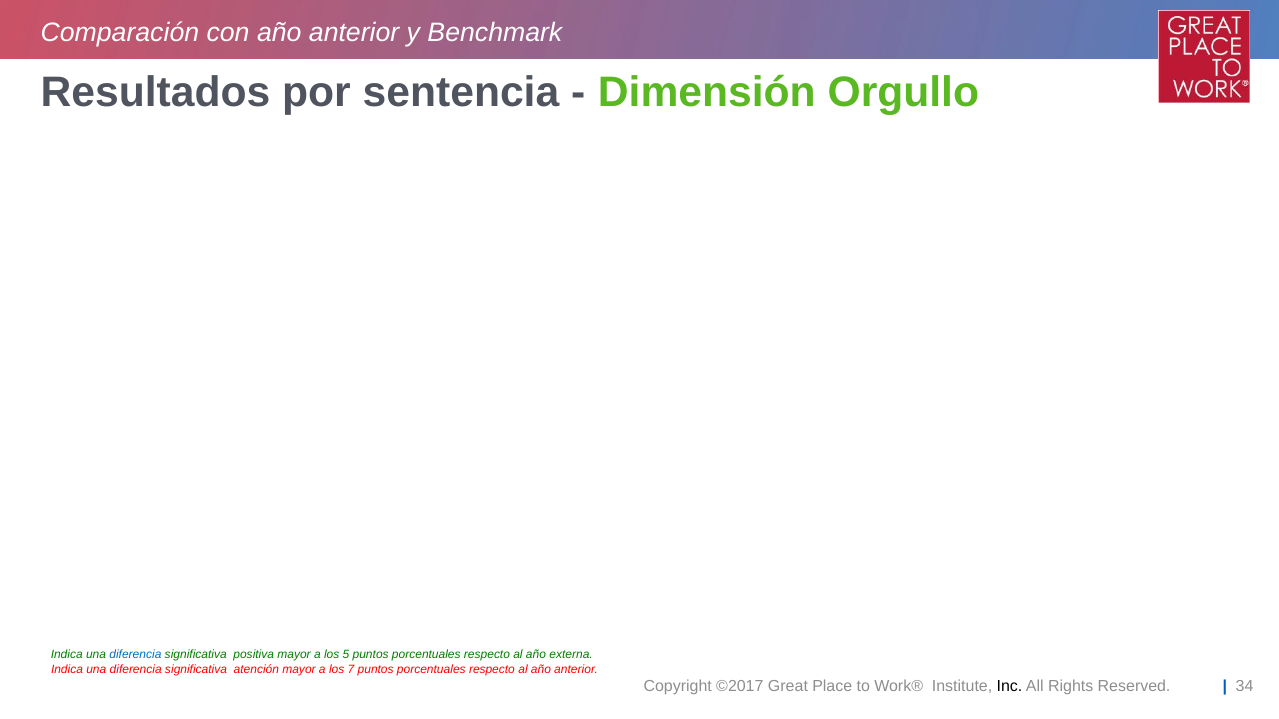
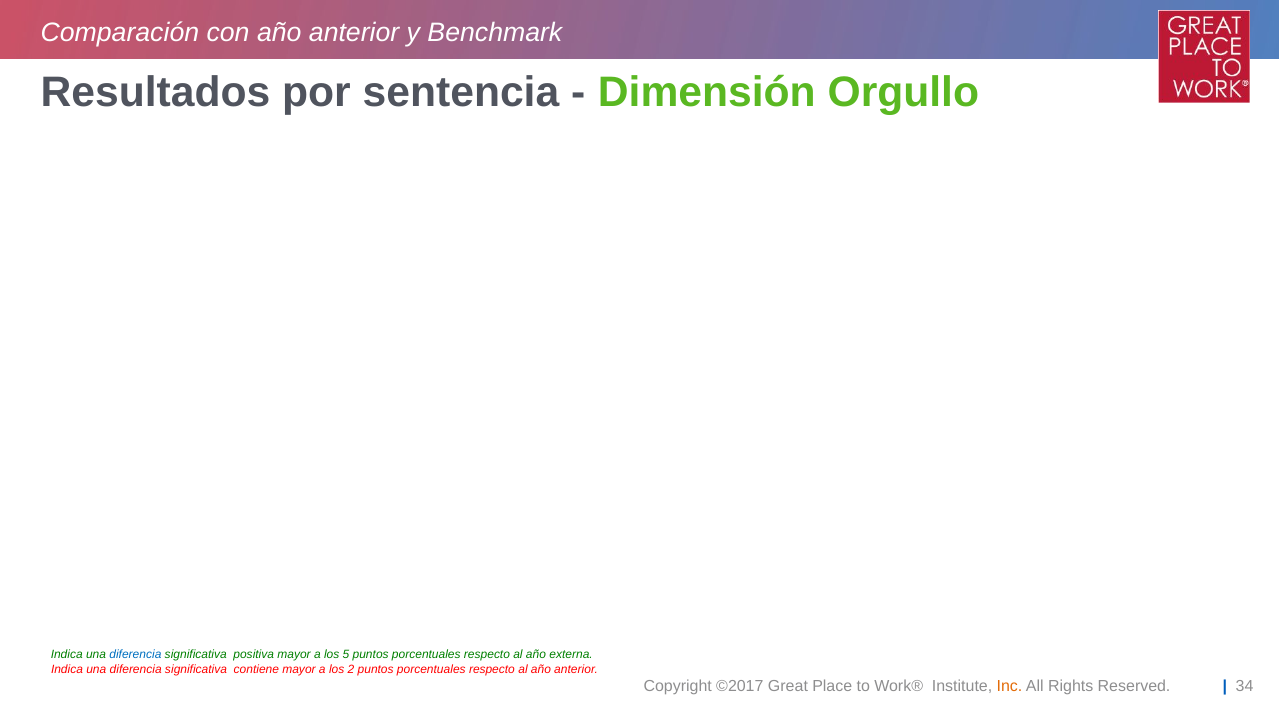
atención: atención -> contiene
7: 7 -> 2
Inc colour: black -> orange
